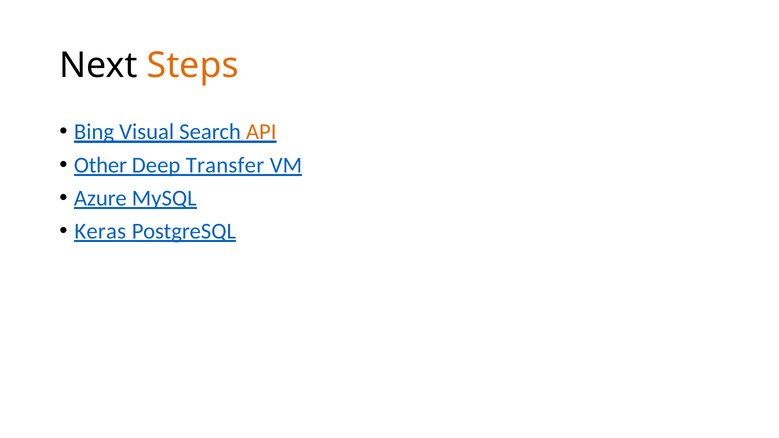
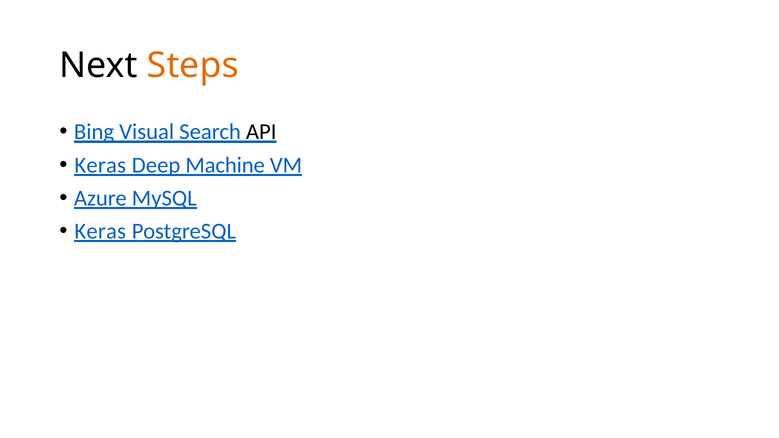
API colour: orange -> black
Other at (100, 165): Other -> Keras
Transfer: Transfer -> Machine
